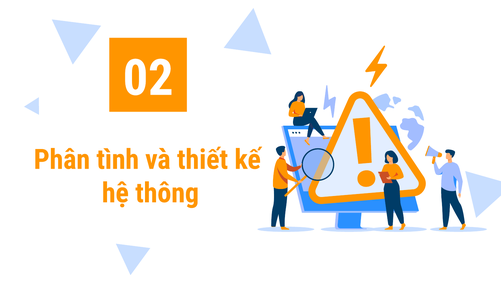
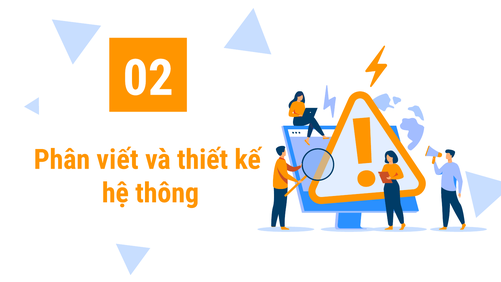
tình: tình -> viết
